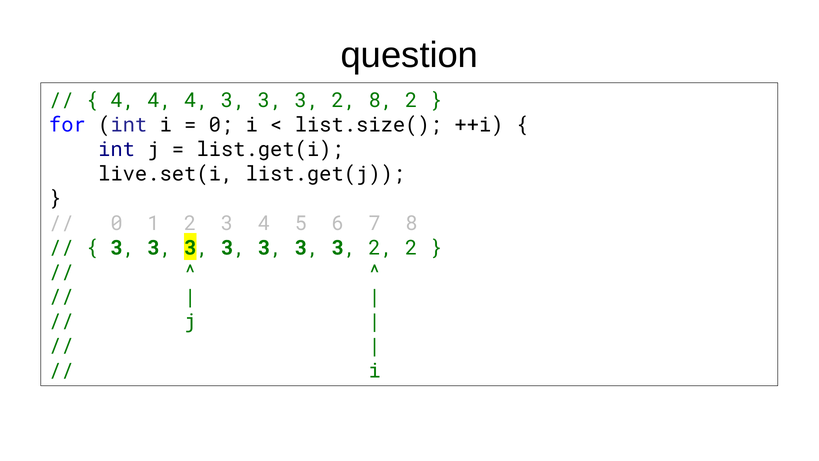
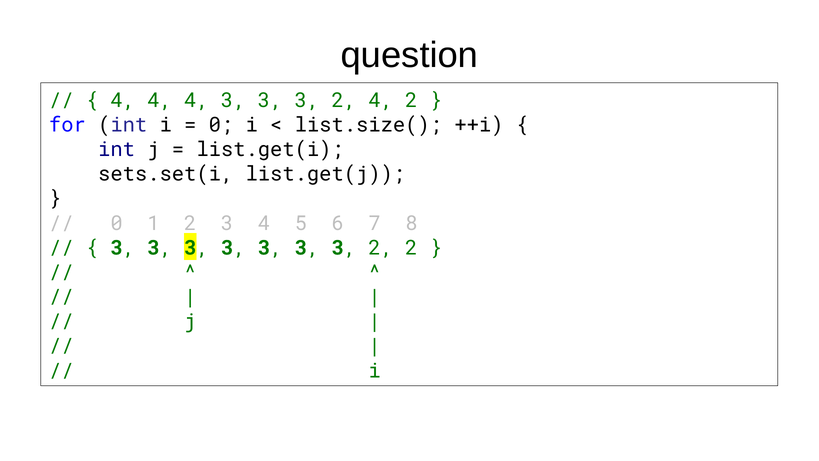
2 8: 8 -> 4
live.set(i: live.set(i -> sets.set(i
